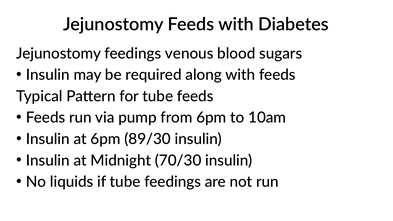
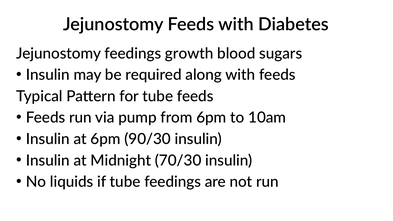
venous: venous -> growth
89/30: 89/30 -> 90/30
